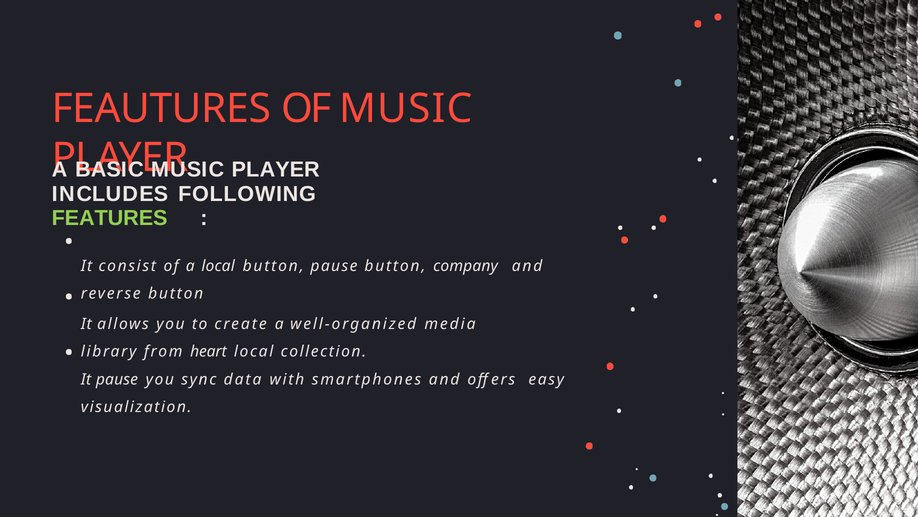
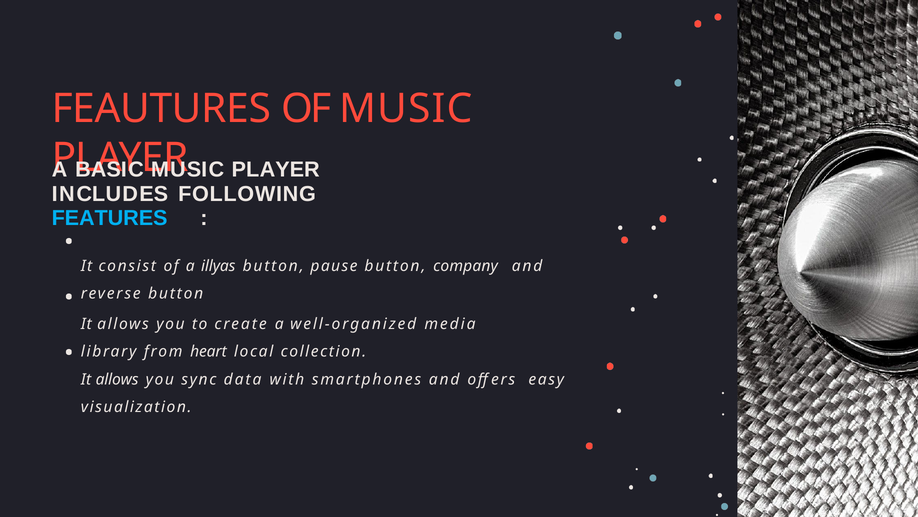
FEATURES colour: light green -> light blue
a local: local -> illyas
pause at (117, 379): pause -> allows
